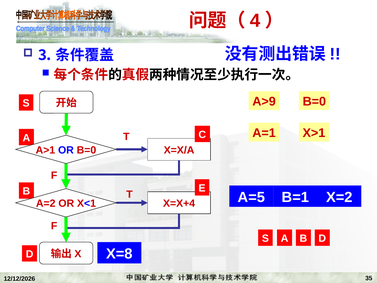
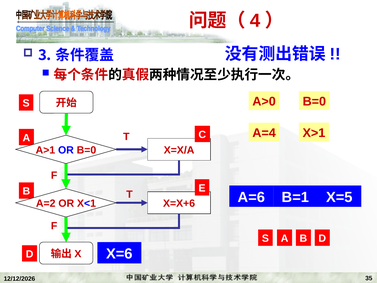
A>9: A>9 -> A>0
A=1: A=1 -> A=4
A=5: A=5 -> A=6
X=2: X=2 -> X=5
X=X+4: X=X+4 -> X=X+6
X=8: X=8 -> X=6
